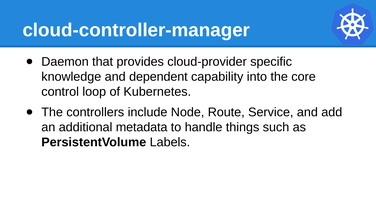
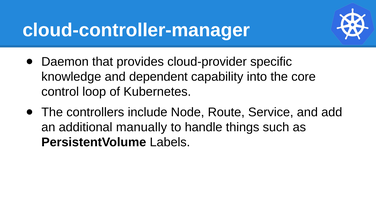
metadata: metadata -> manually
